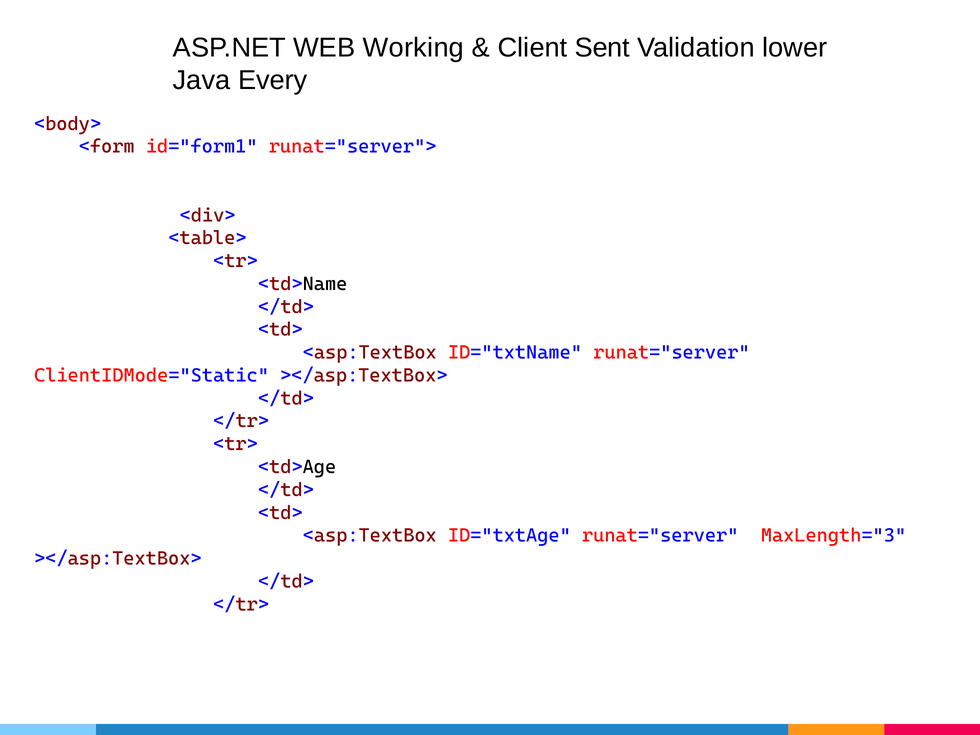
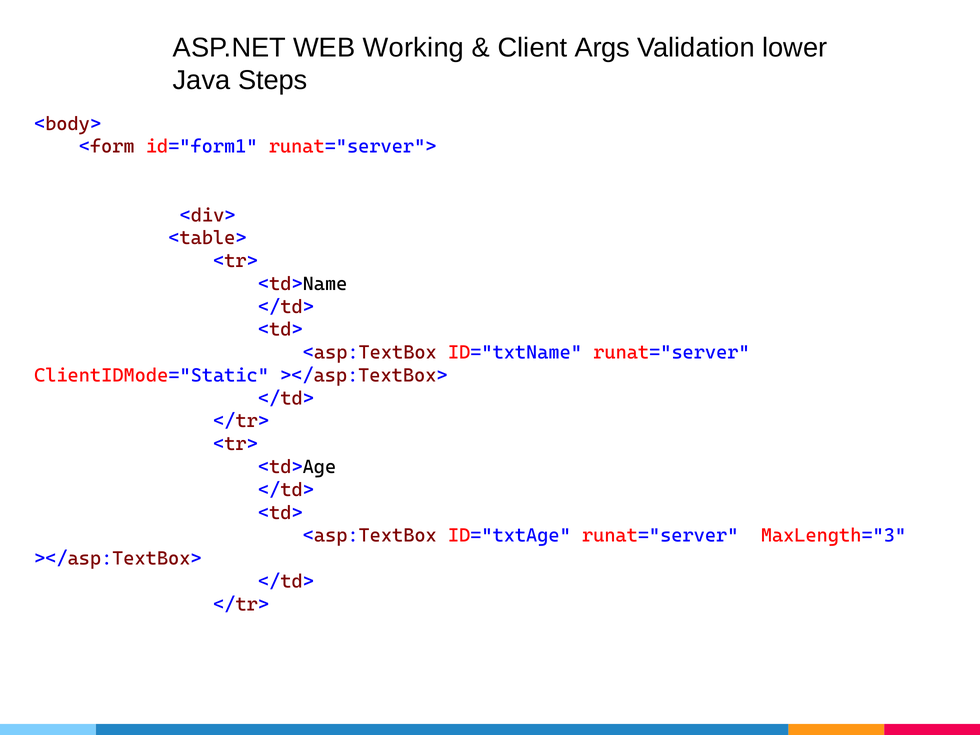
Sent: Sent -> Args
Every: Every -> Steps
